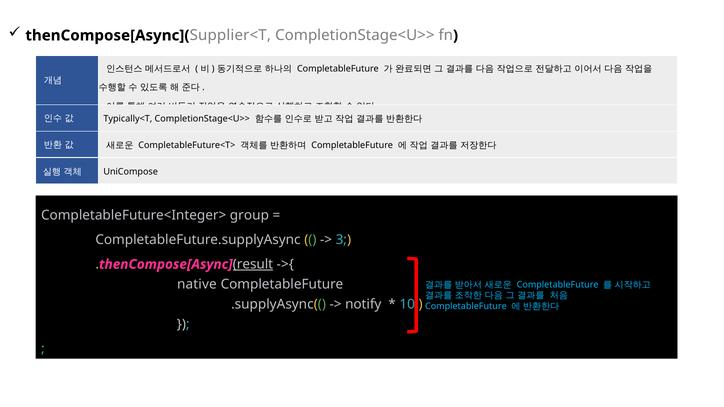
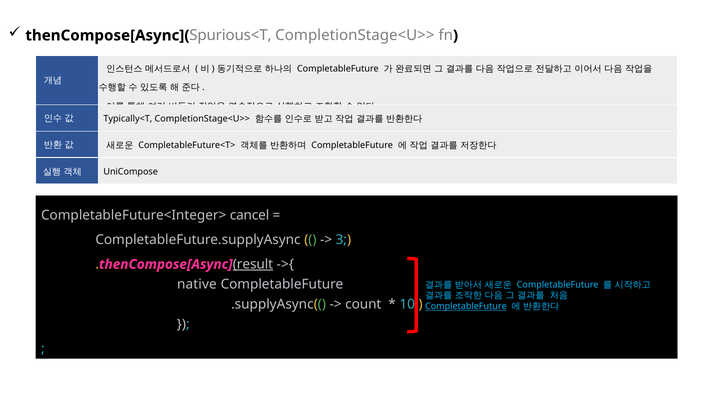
Supplier<T: Supplier<T -> Spurious<T
group: group -> cancel
notify: notify -> count
CompletableFuture at (466, 307) underline: none -> present
